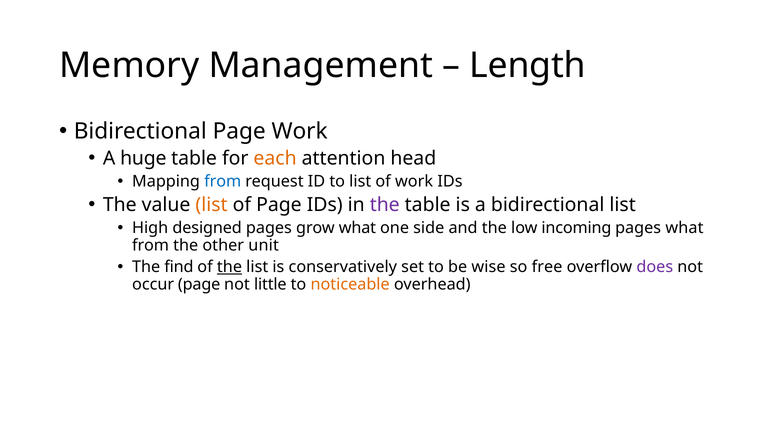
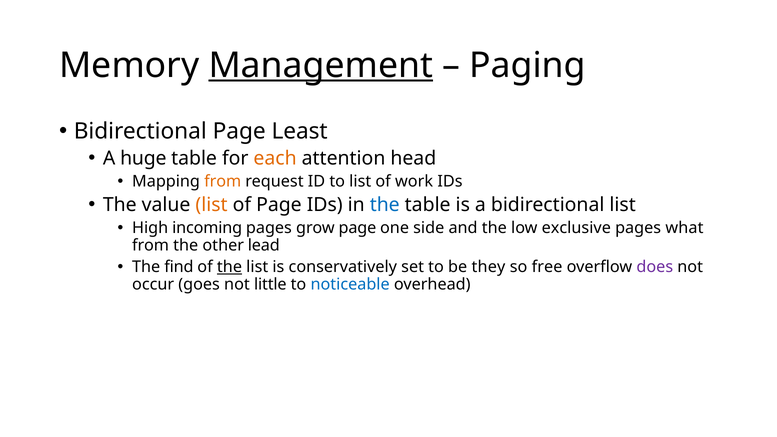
Management underline: none -> present
Length: Length -> Paging
Page Work: Work -> Least
from at (223, 181) colour: blue -> orange
the at (385, 205) colour: purple -> blue
designed: designed -> incoming
grow what: what -> page
incoming: incoming -> exclusive
unit: unit -> lead
wise: wise -> they
occur page: page -> goes
noticeable colour: orange -> blue
